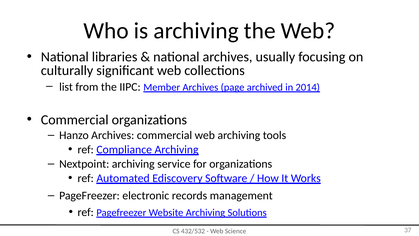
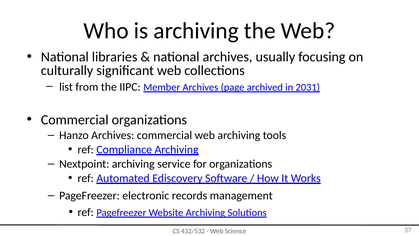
2014: 2014 -> 2031
